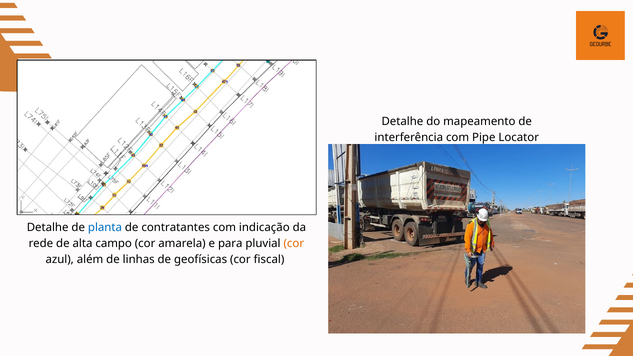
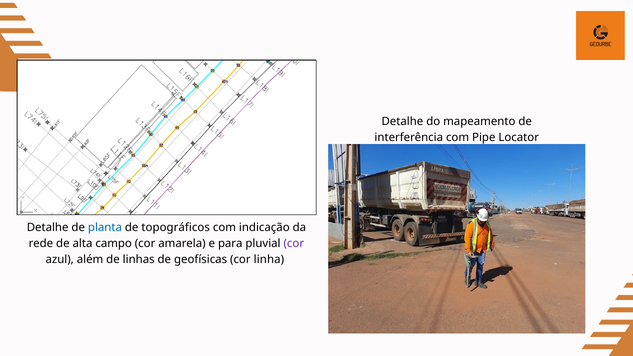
contratantes: contratantes -> topográficos
cor at (294, 244) colour: orange -> purple
fiscal: fiscal -> linha
